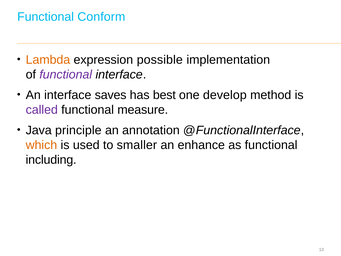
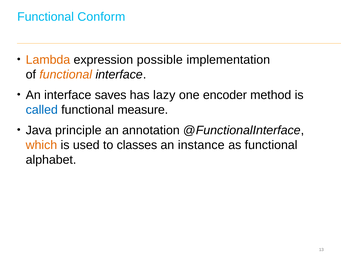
functional at (66, 75) colour: purple -> orange
best: best -> lazy
develop: develop -> encoder
called colour: purple -> blue
smaller: smaller -> classes
enhance: enhance -> instance
including: including -> alphabet
